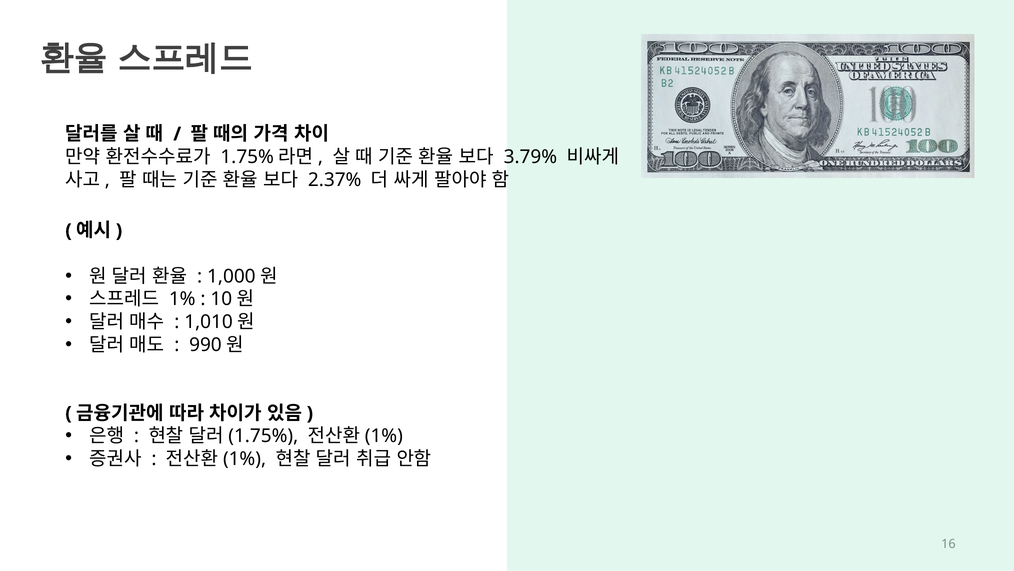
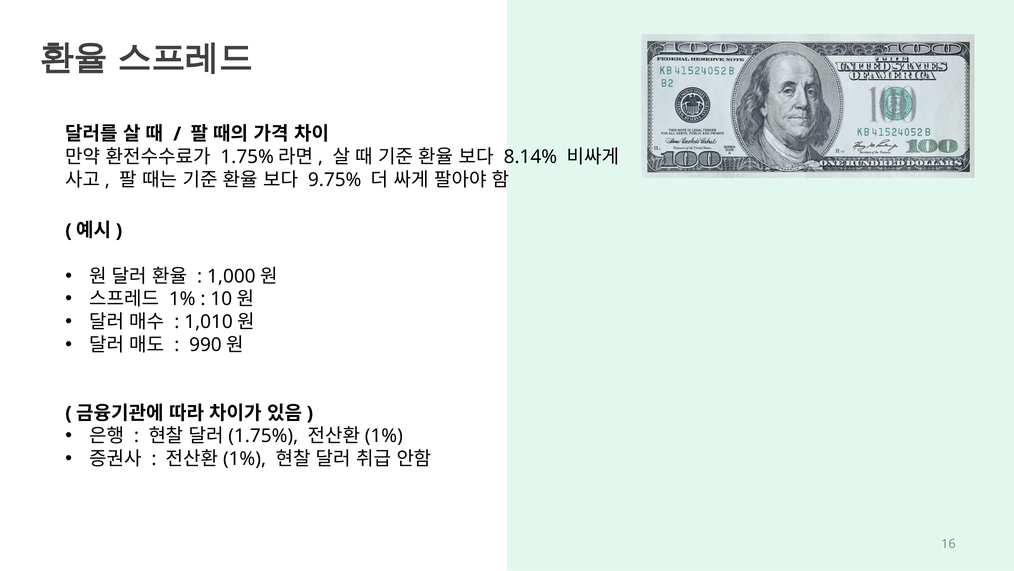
3.79%: 3.79% -> 8.14%
2.37%: 2.37% -> 9.75%
